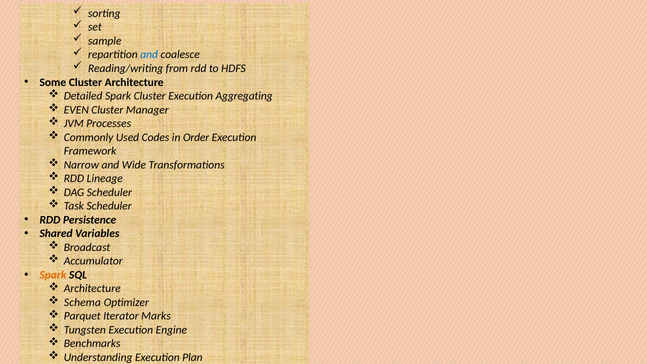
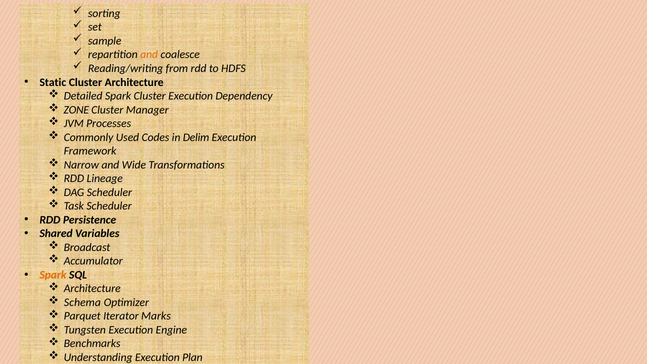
and at (149, 55) colour: blue -> orange
Some: Some -> Static
Aggregating: Aggregating -> Dependency
EVEN: EVEN -> ZONE
Order: Order -> Delim
